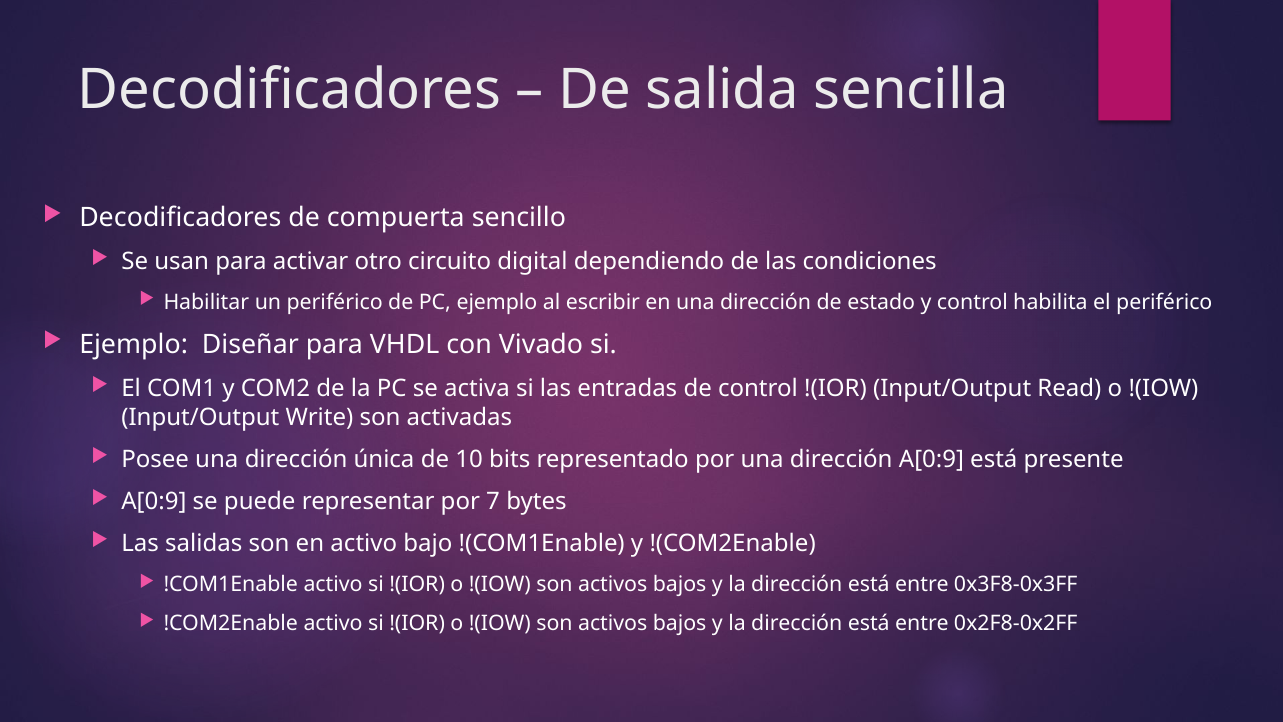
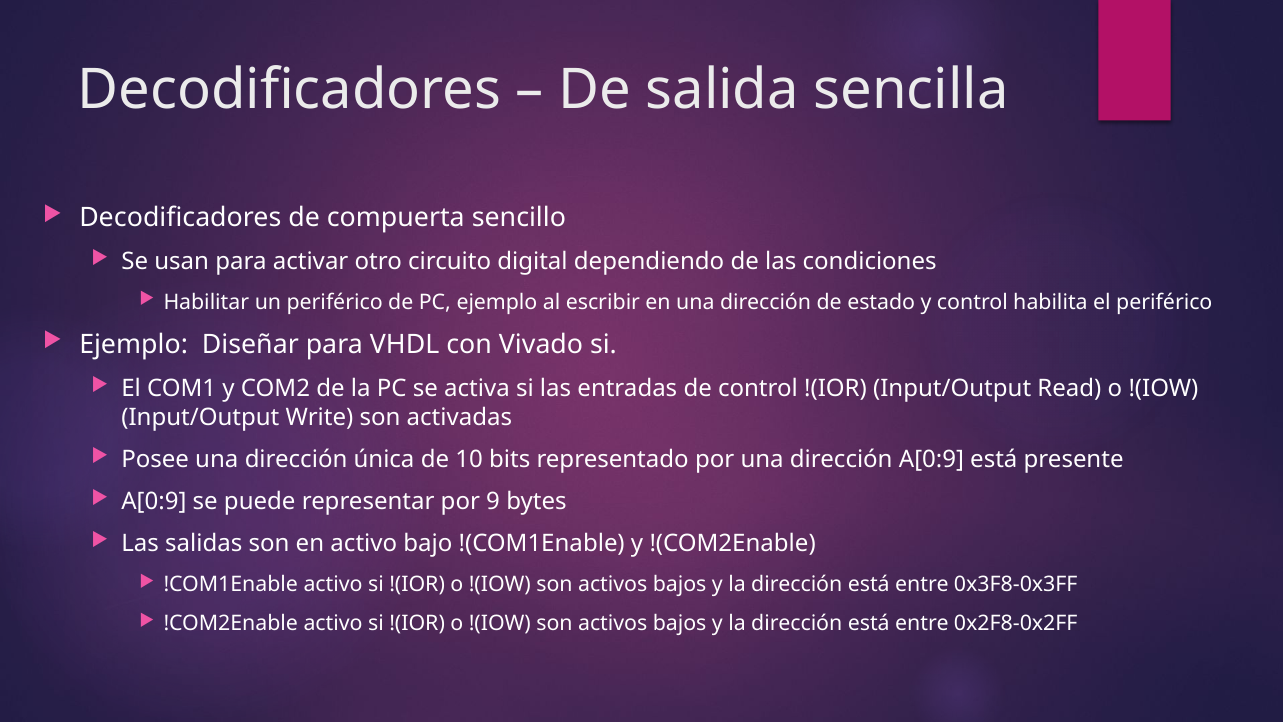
7: 7 -> 9
